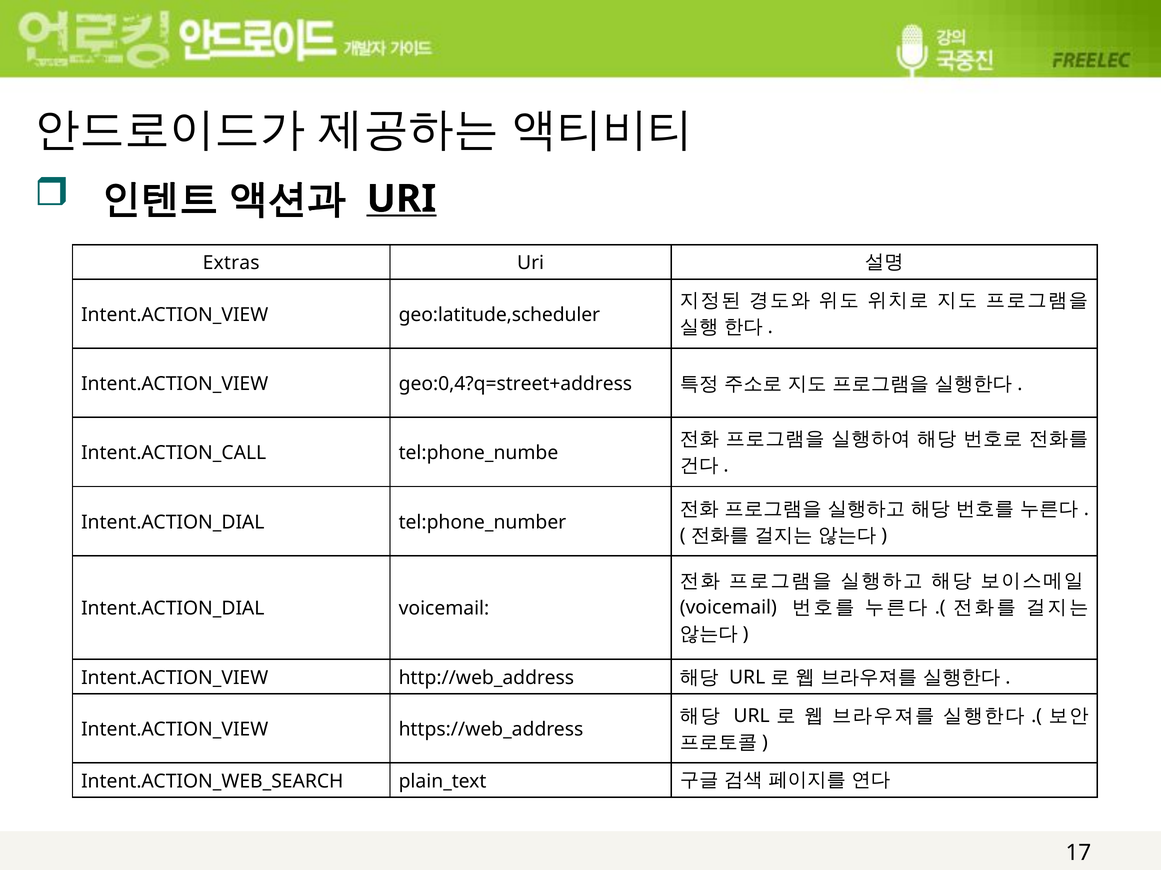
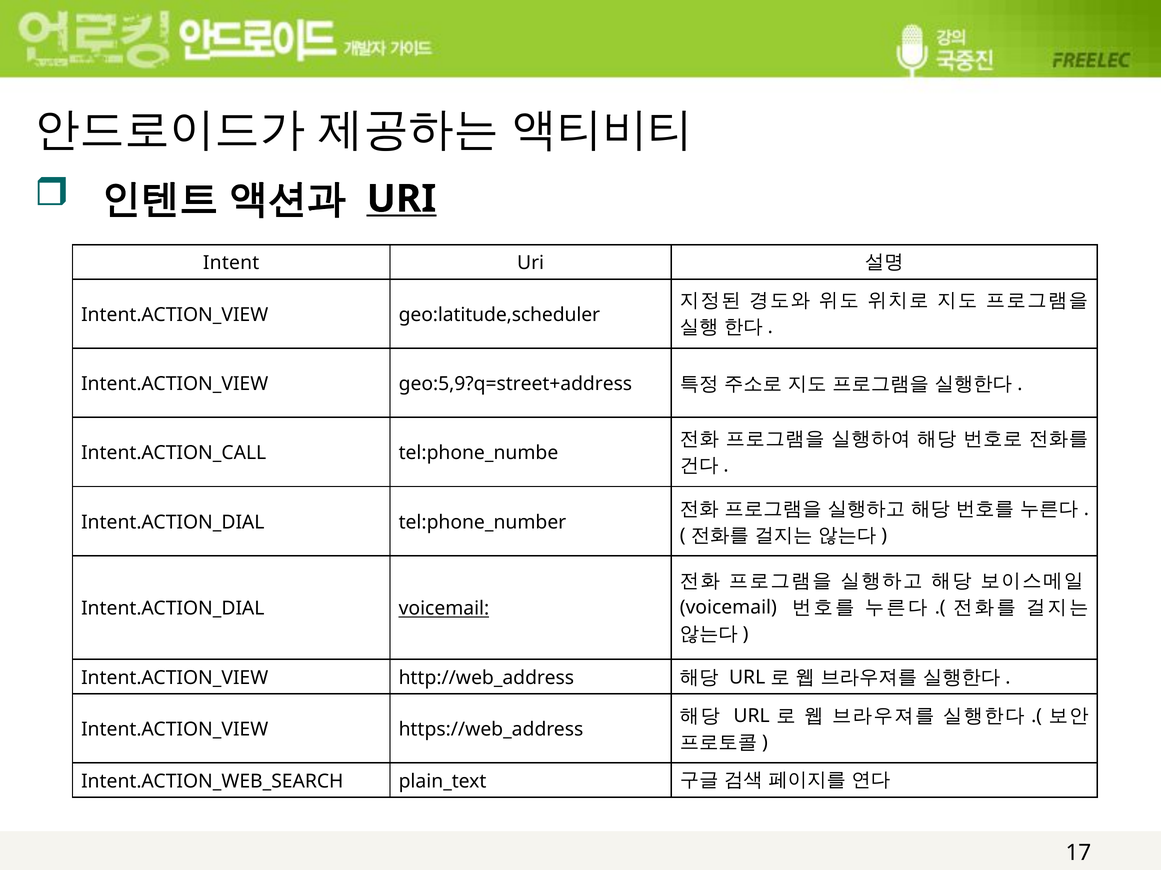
Extras: Extras -> Intent
geo:0,4?q=street+address: geo:0,4?q=street+address -> geo:5,9?q=street+address
voicemail at (444, 609) underline: none -> present
